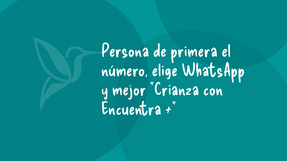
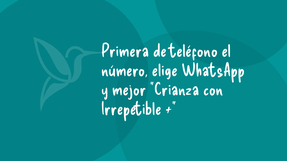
Persona: Persona -> Primera
primera: primera -> teléfono
Encuentra: Encuentra -> Irrepetible
